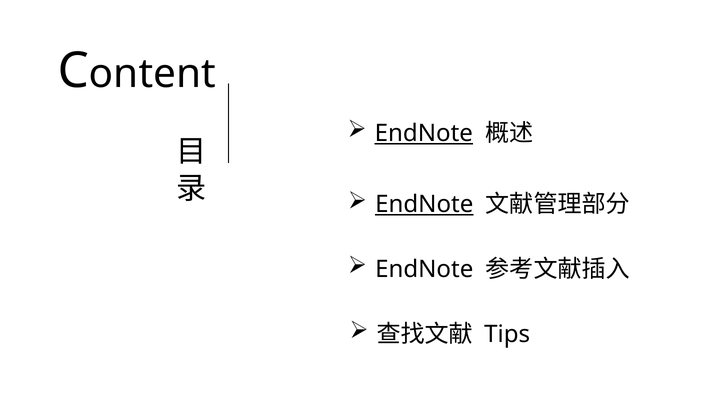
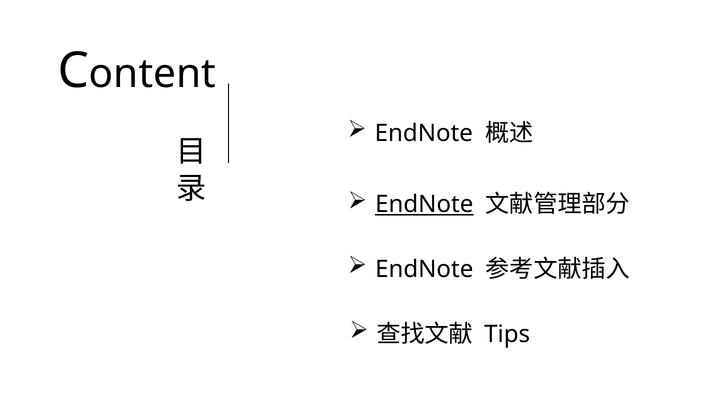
EndNote at (424, 133) underline: present -> none
